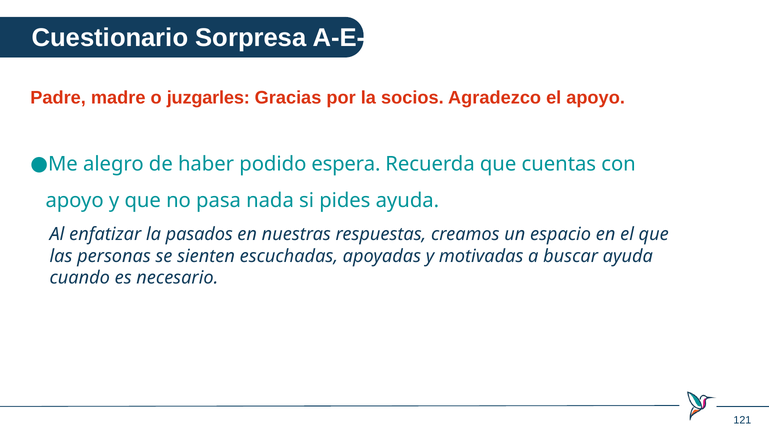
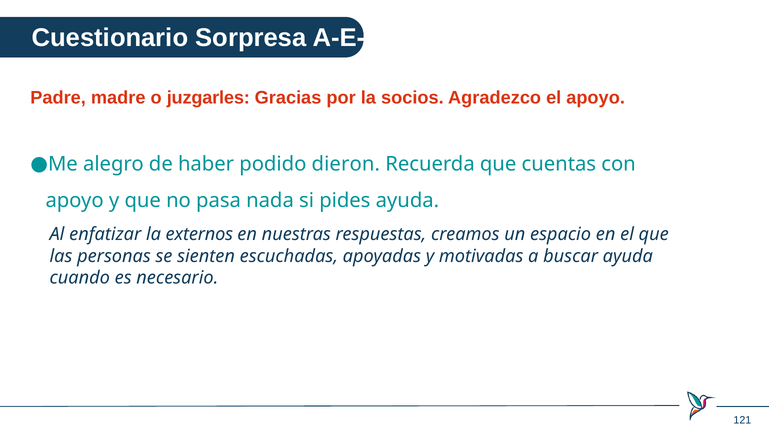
espera: espera -> dieron
pasados: pasados -> externos
